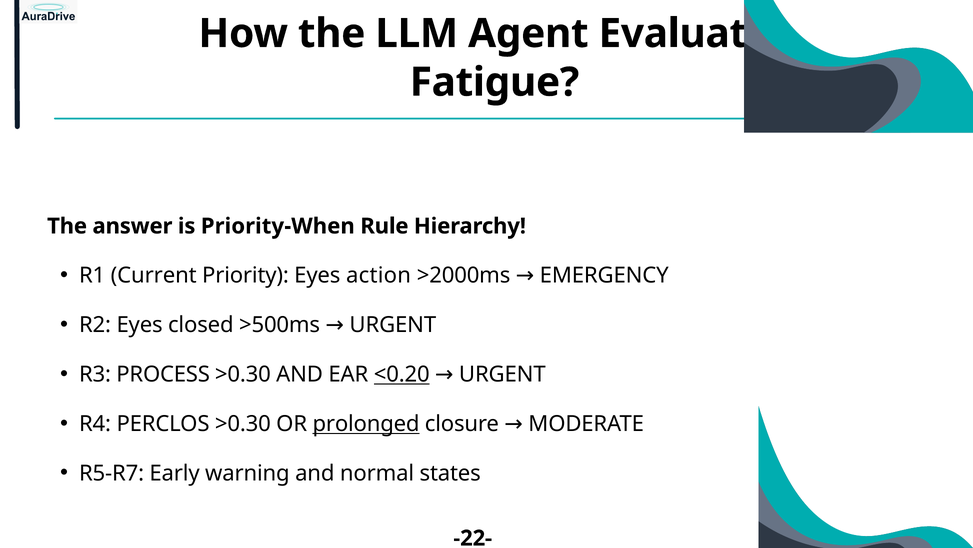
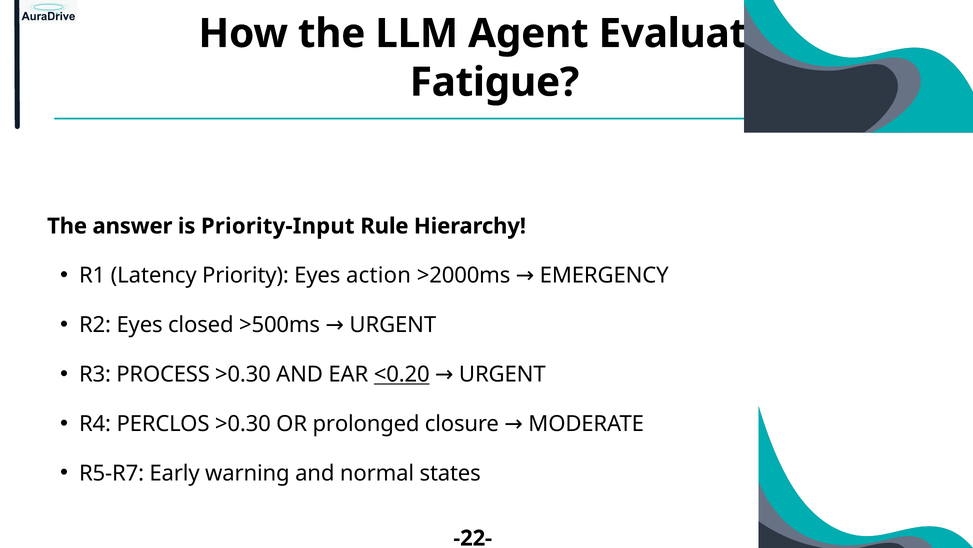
Priority-When: Priority-When -> Priority-Input
Current: Current -> Latency
prolonged underline: present -> none
